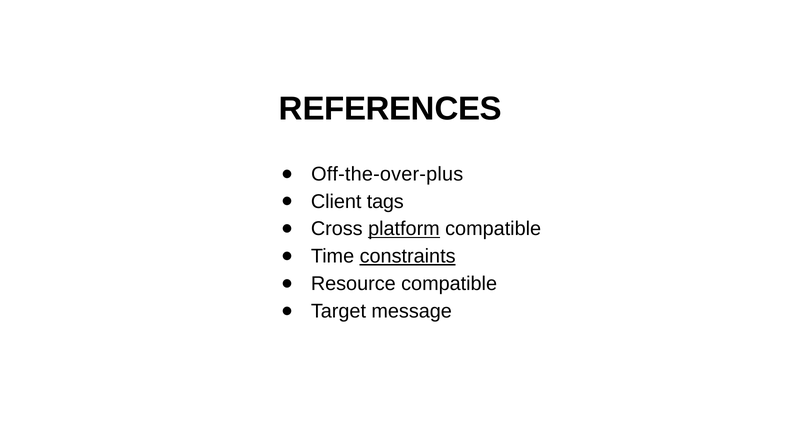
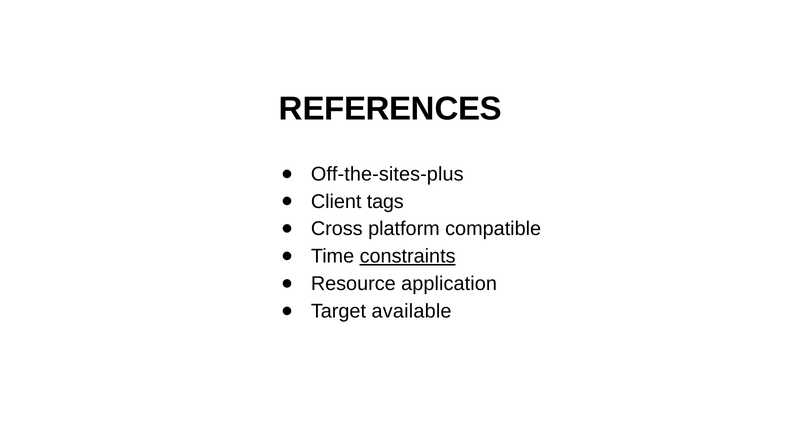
Off-the-over-plus: Off-the-over-plus -> Off-the-sites-plus
platform underline: present -> none
Resource compatible: compatible -> application
message: message -> available
